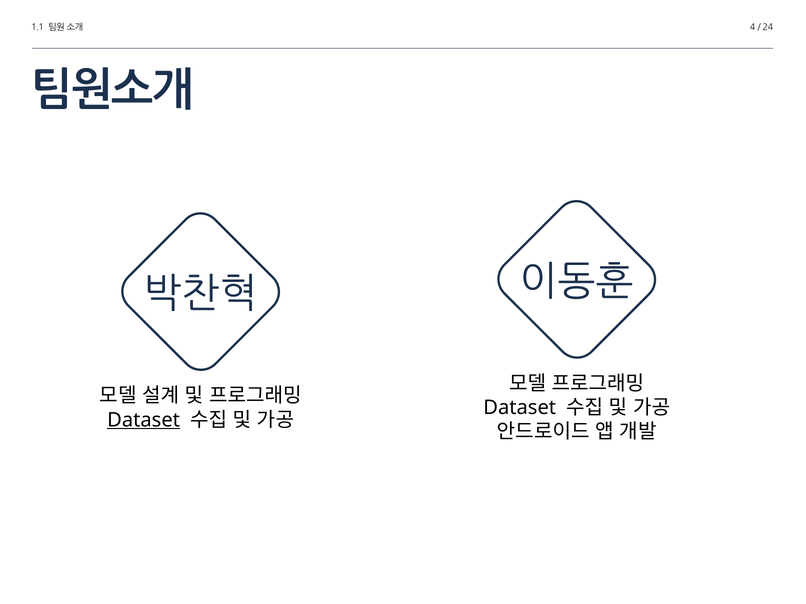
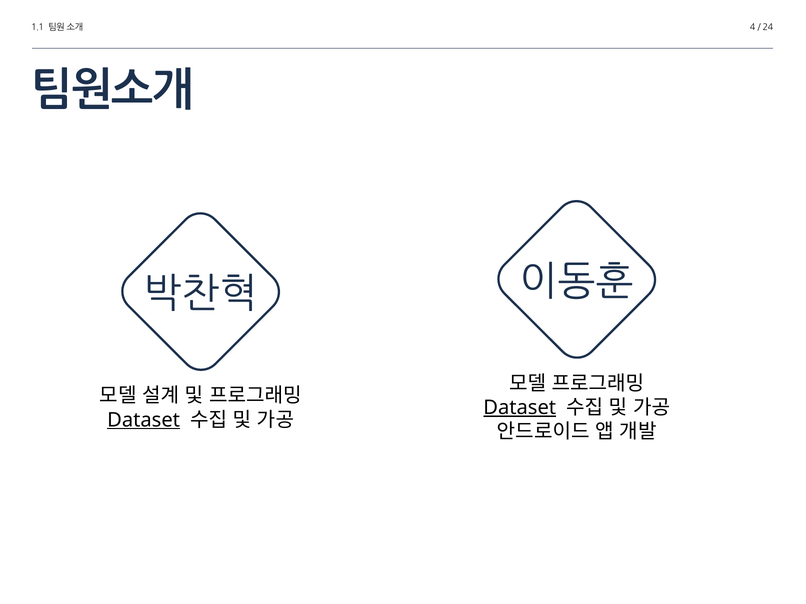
Dataset at (520, 408) underline: none -> present
